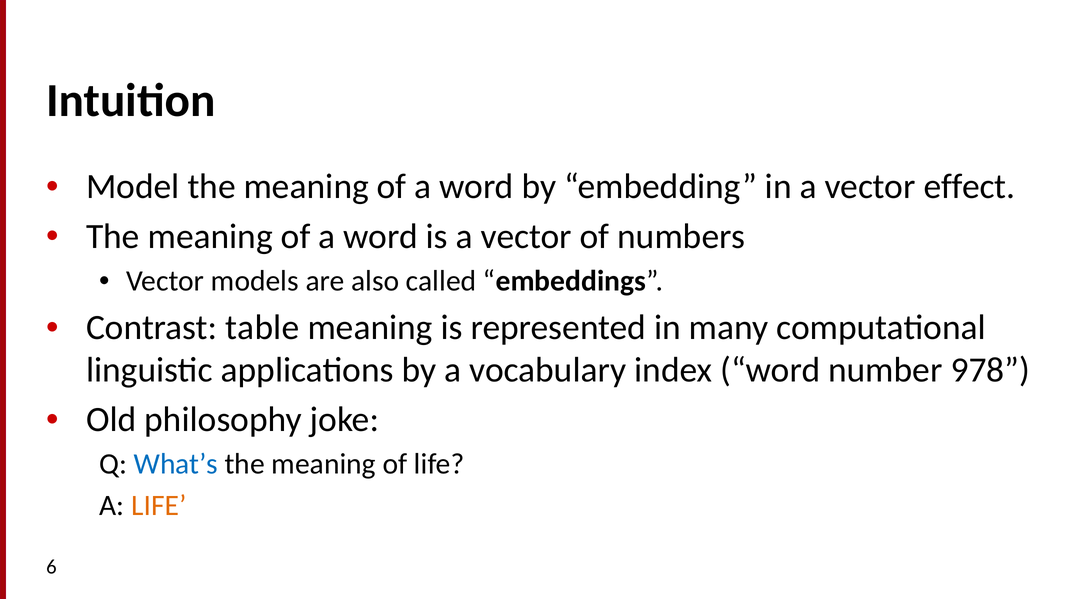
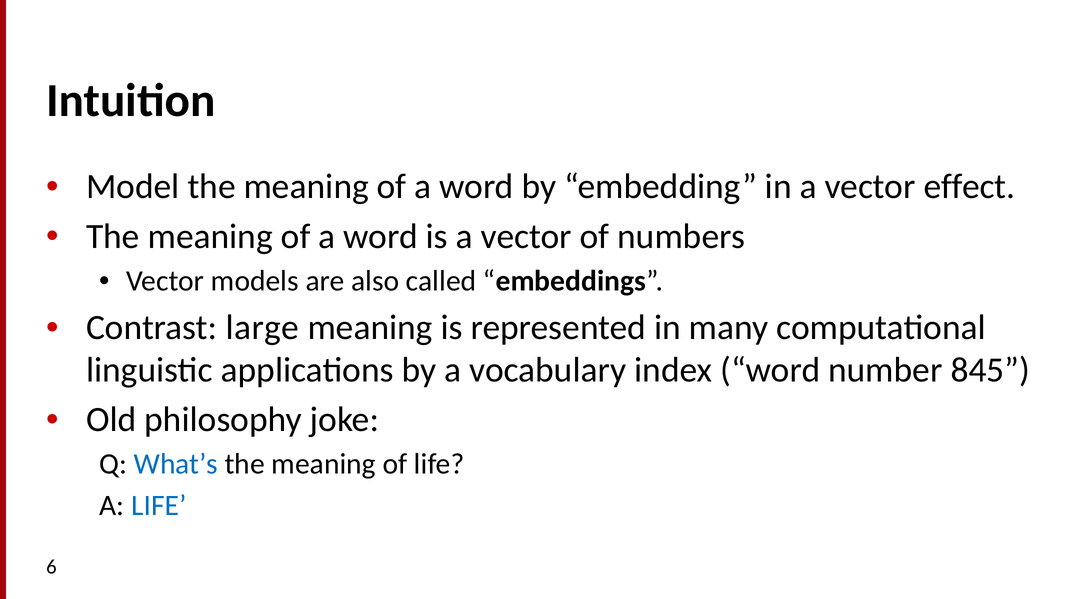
table: table -> large
978: 978 -> 845
LIFE at (159, 506) colour: orange -> blue
